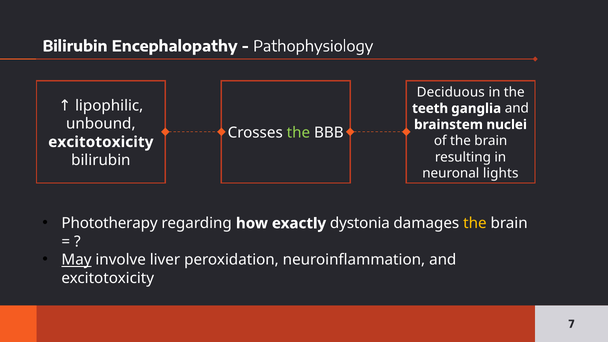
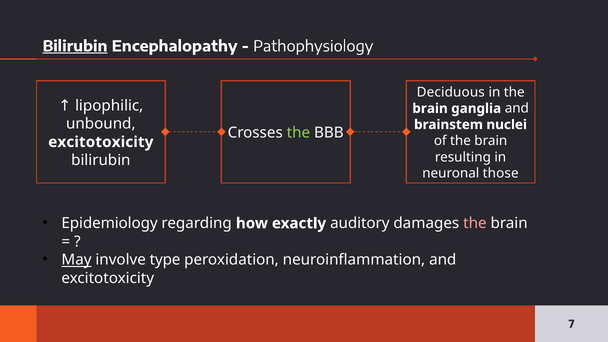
Bilirubin at (75, 46) underline: none -> present
teeth at (430, 108): teeth -> brain
lights: lights -> those
Phototherapy: Phototherapy -> Epidemiology
dystonia: dystonia -> auditory
the at (475, 223) colour: yellow -> pink
liver: liver -> type
